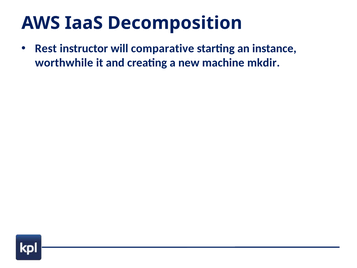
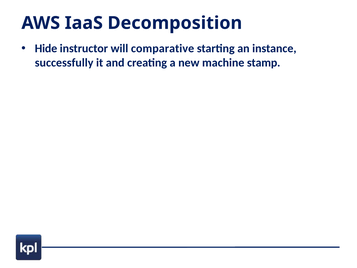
Rest: Rest -> Hide
worthwhile: worthwhile -> successfully
mkdir: mkdir -> stamp
